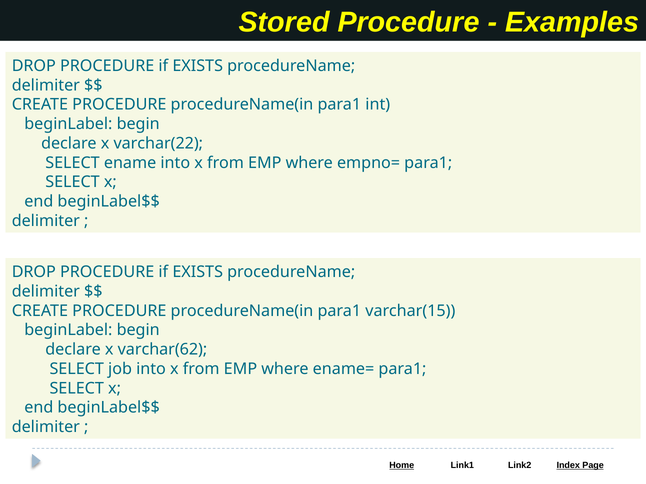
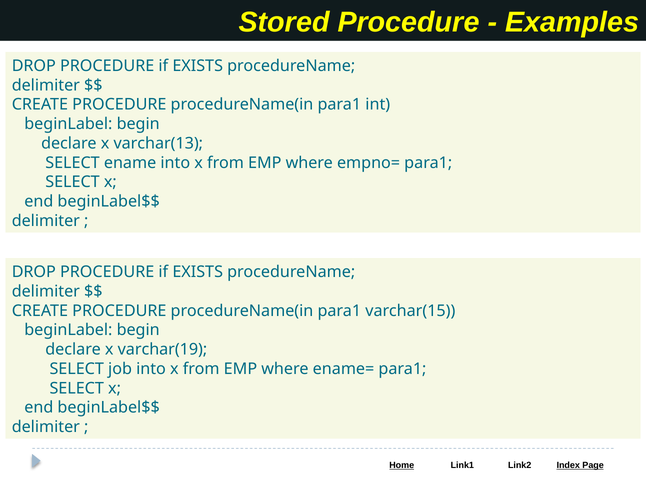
varchar(22: varchar(22 -> varchar(13
varchar(62: varchar(62 -> varchar(19
